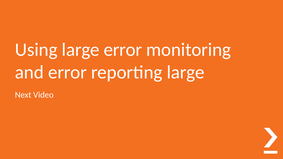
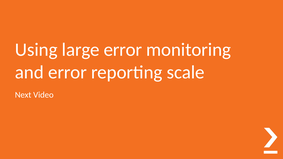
reporting large: large -> scale
